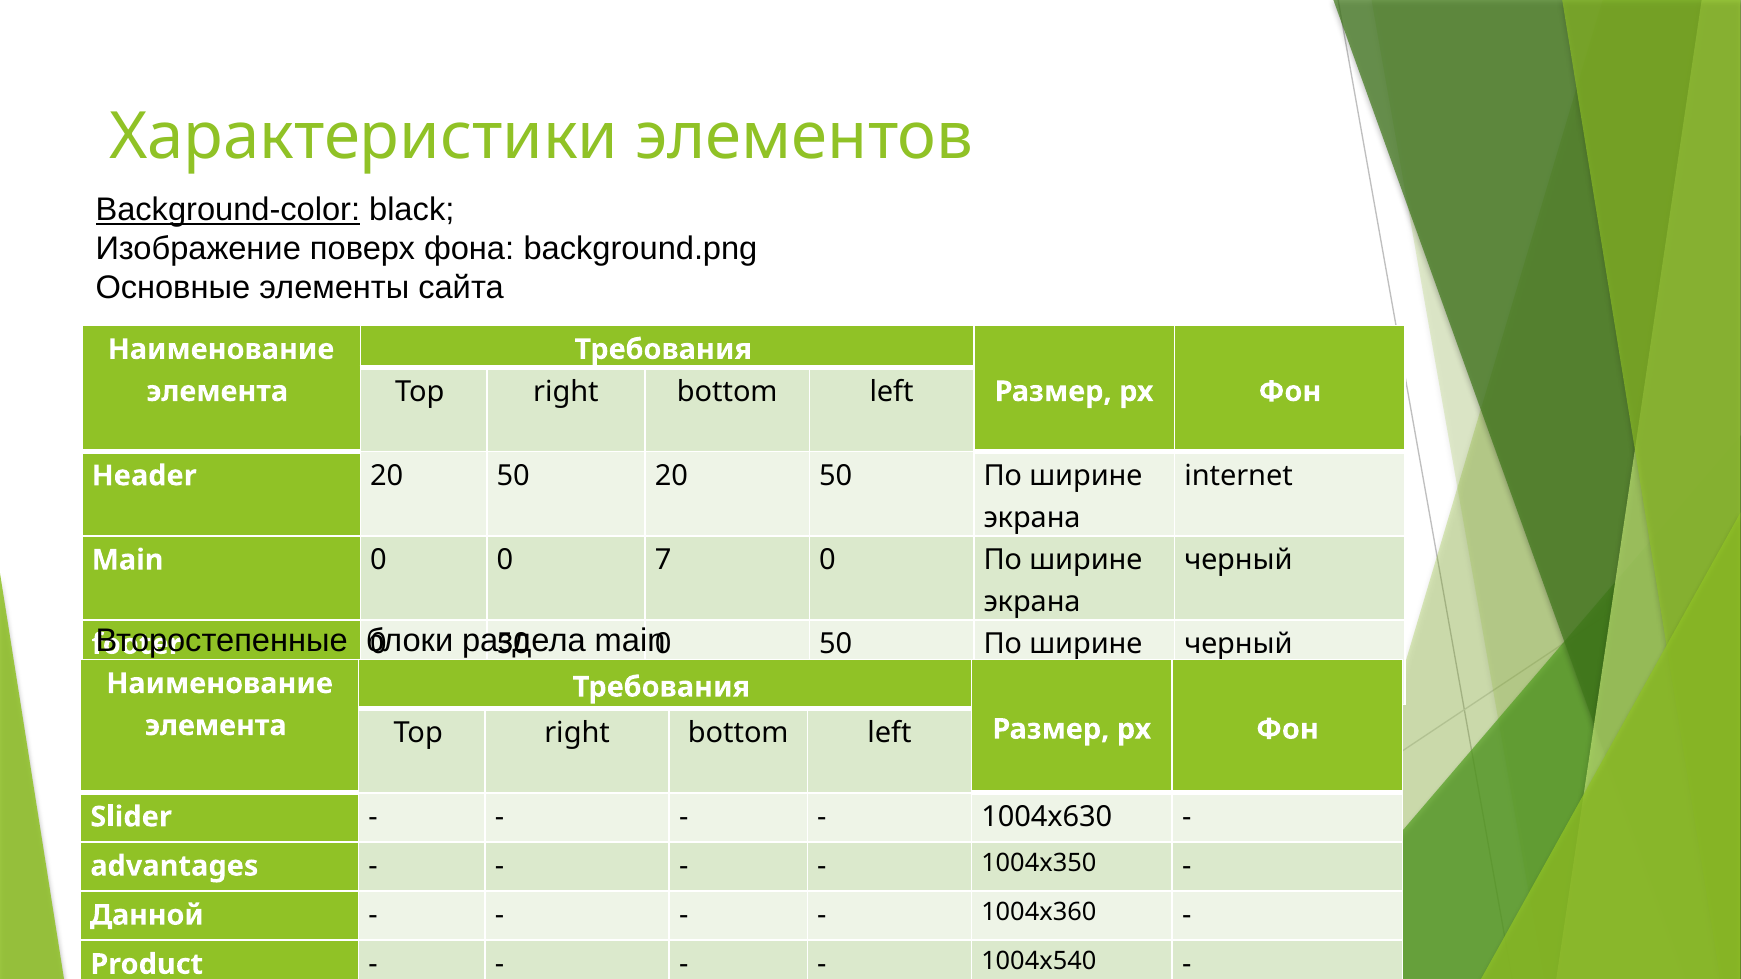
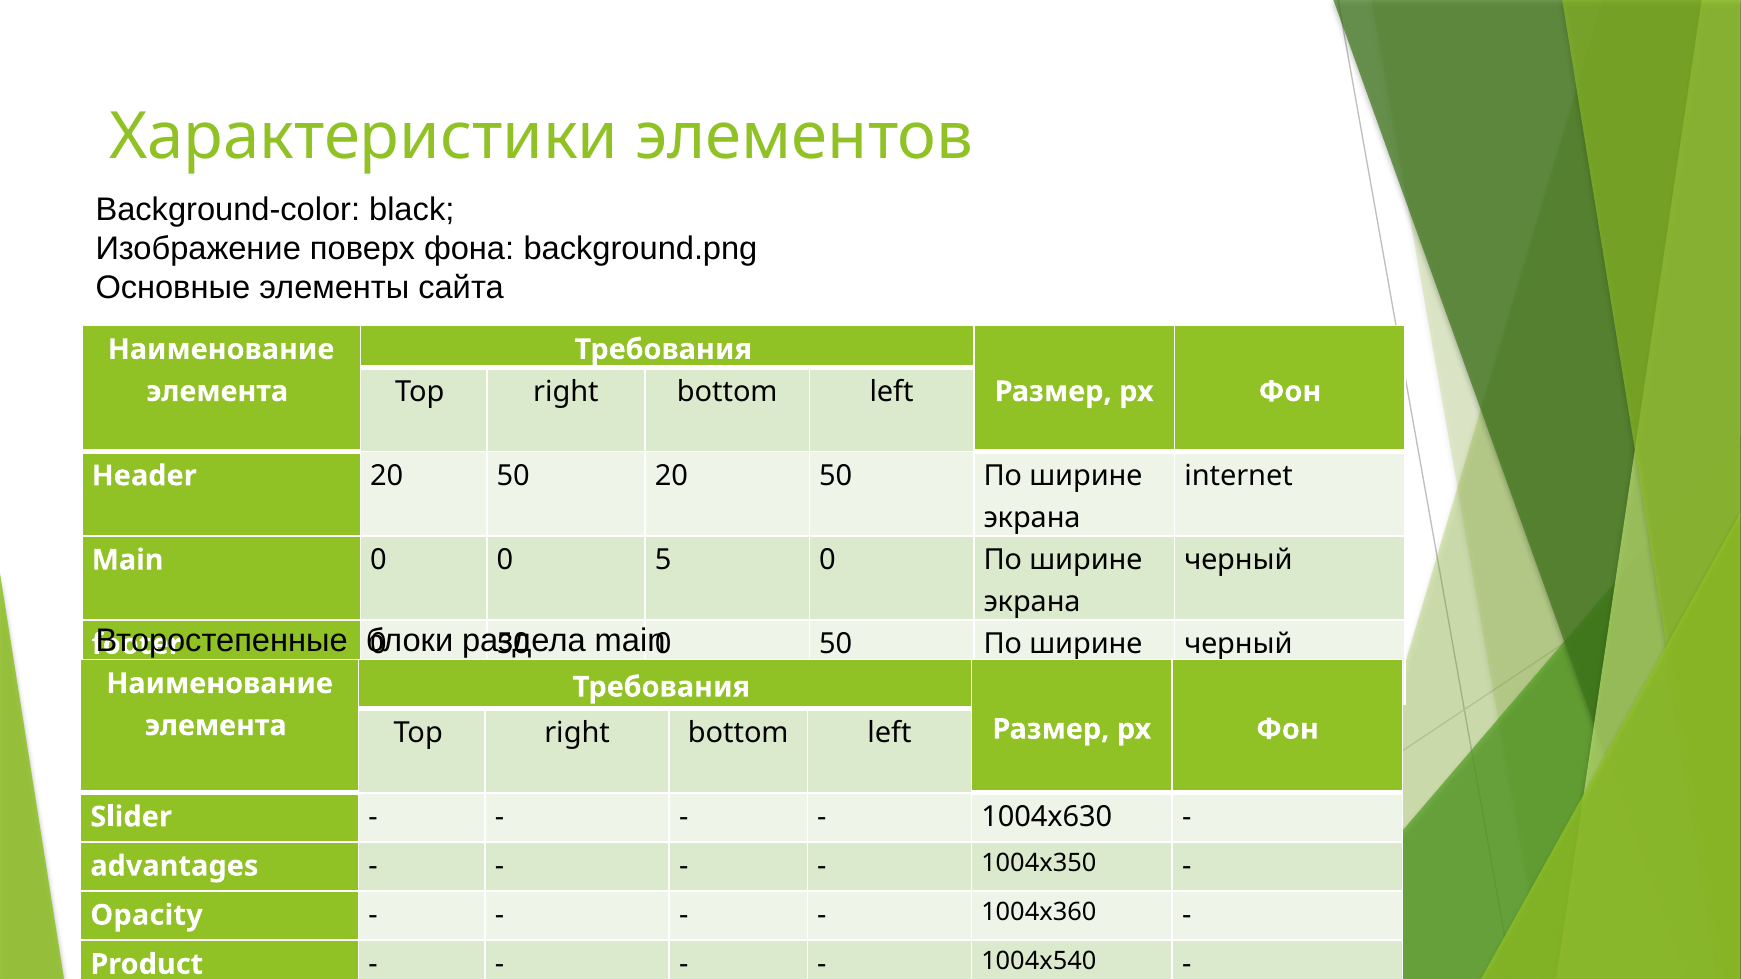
Background-color underline: present -> none
7: 7 -> 5
Данной: Данной -> Opacity
